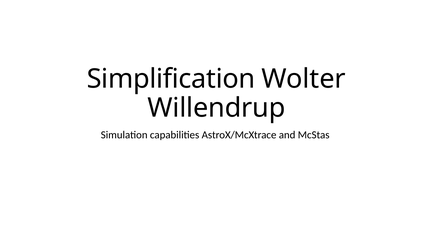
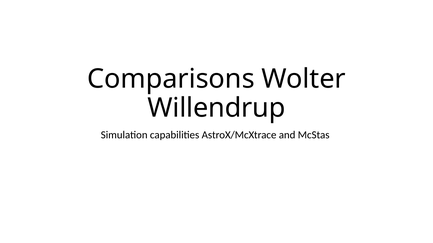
Simplification: Simplification -> Comparisons
